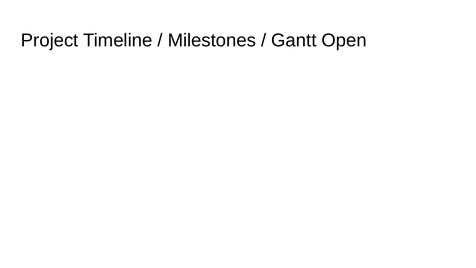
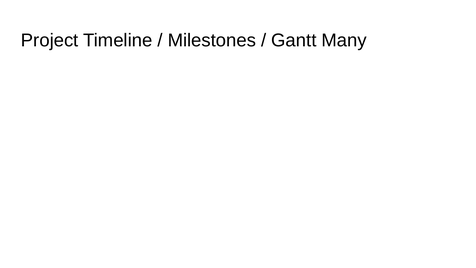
Open: Open -> Many
